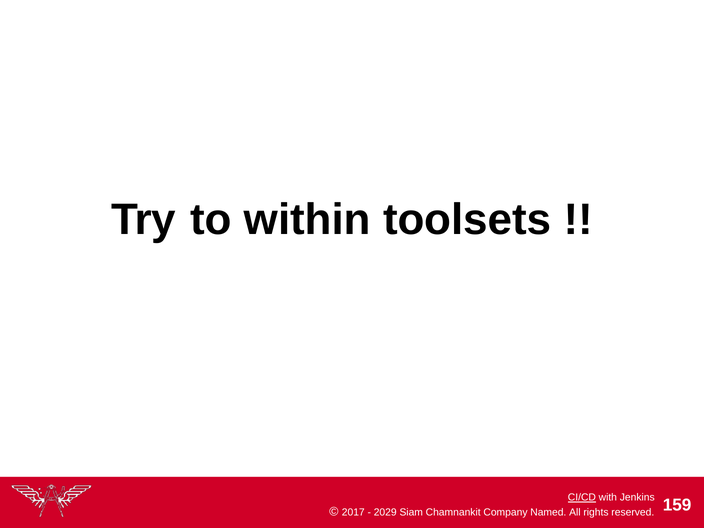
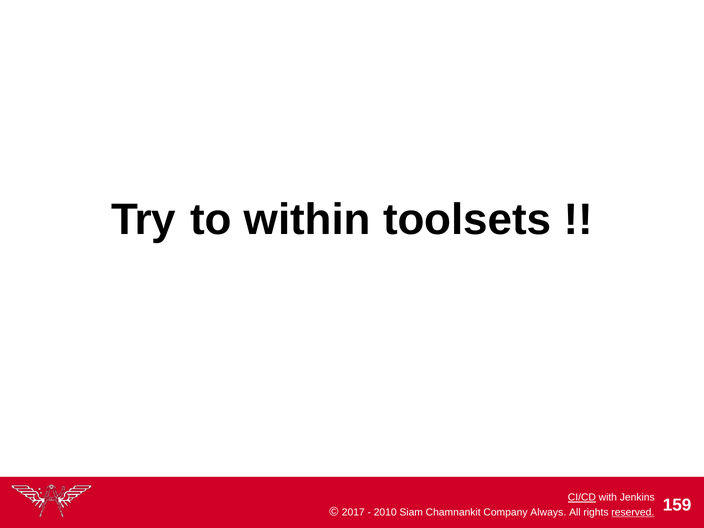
2029: 2029 -> 2010
Named: Named -> Always
reserved underline: none -> present
